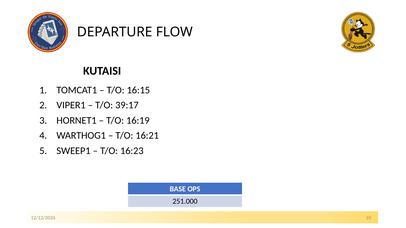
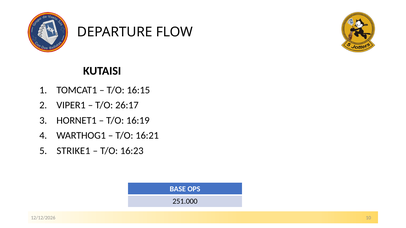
39:17: 39:17 -> 26:17
SWEEP1: SWEEP1 -> STRIKE1
